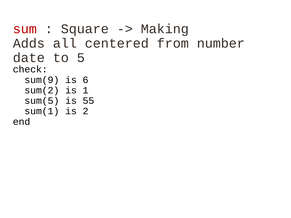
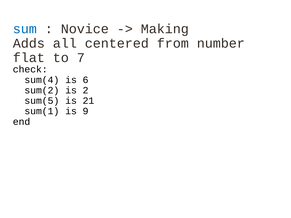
sum colour: red -> blue
Square: Square -> Novice
date: date -> flat
5: 5 -> 7
sum(9: sum(9 -> sum(4
1: 1 -> 2
55: 55 -> 21
2: 2 -> 9
